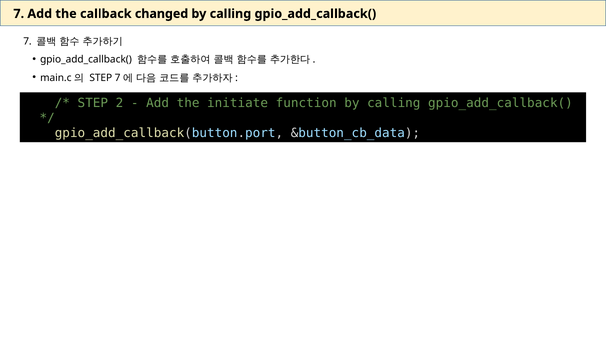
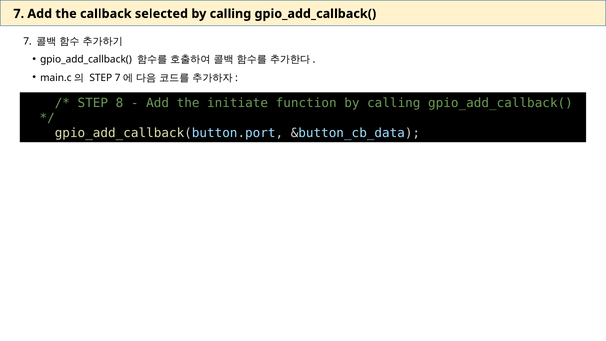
changed: changed -> selected
2: 2 -> 8
